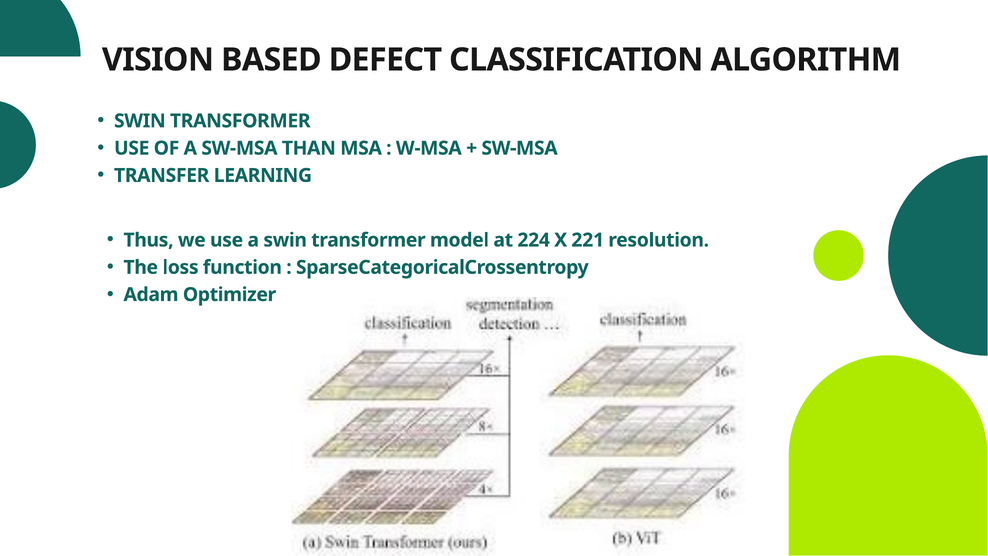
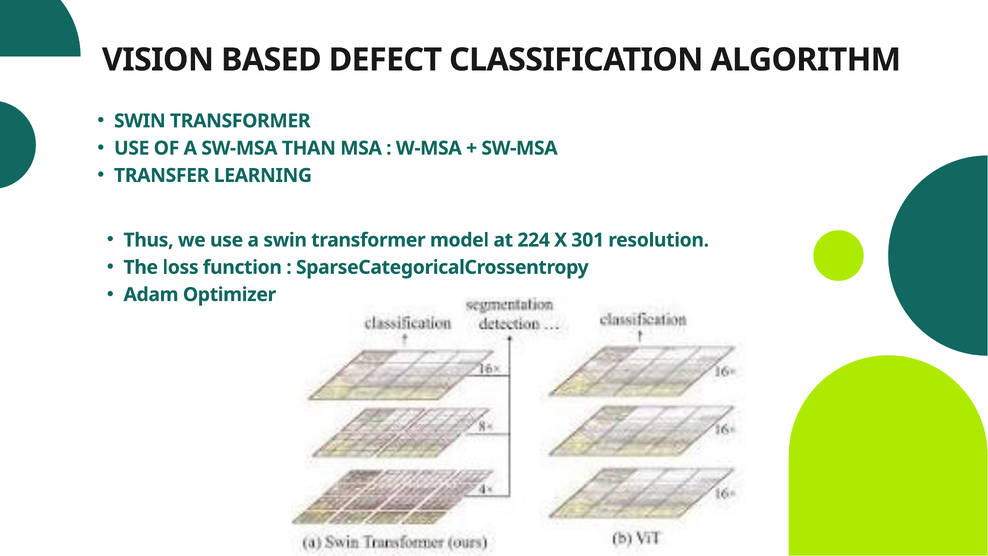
221: 221 -> 301
